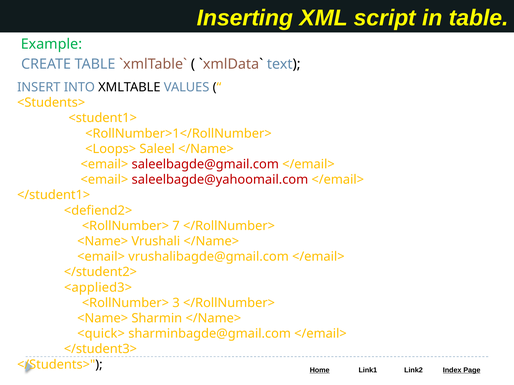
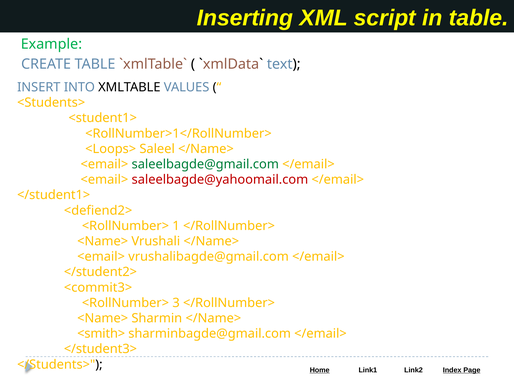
saleelbagde@gmail.com colour: red -> green
7: 7 -> 1
<applied3>: <applied3> -> <commit3>
<quick>: <quick> -> <smith>
